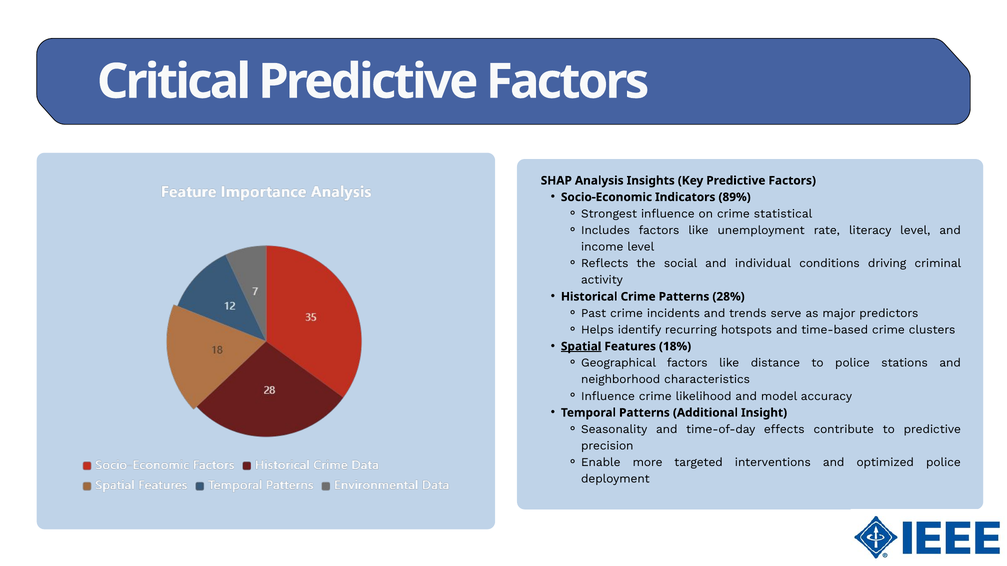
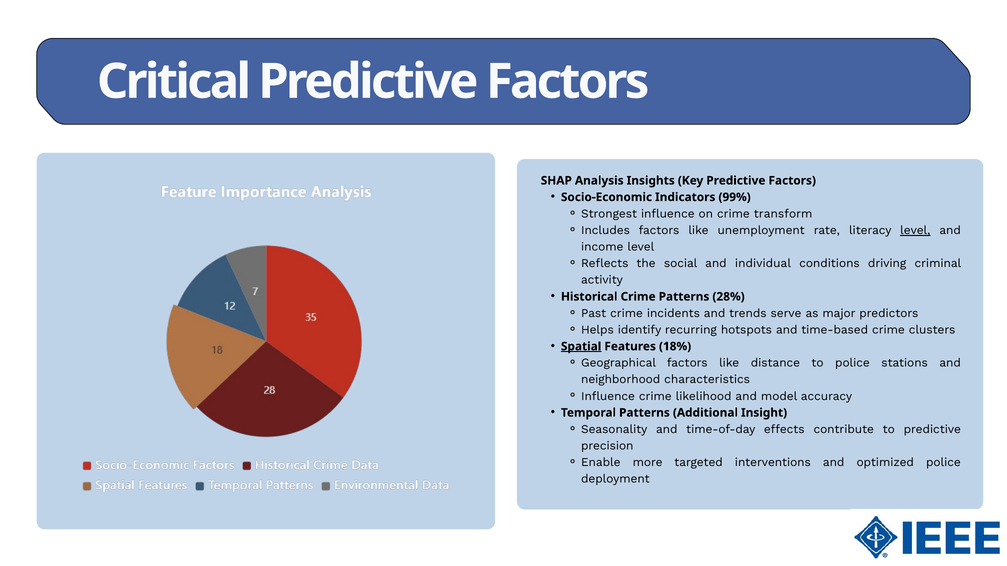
89%: 89% -> 99%
statistical: statistical -> transform
level at (915, 231) underline: none -> present
